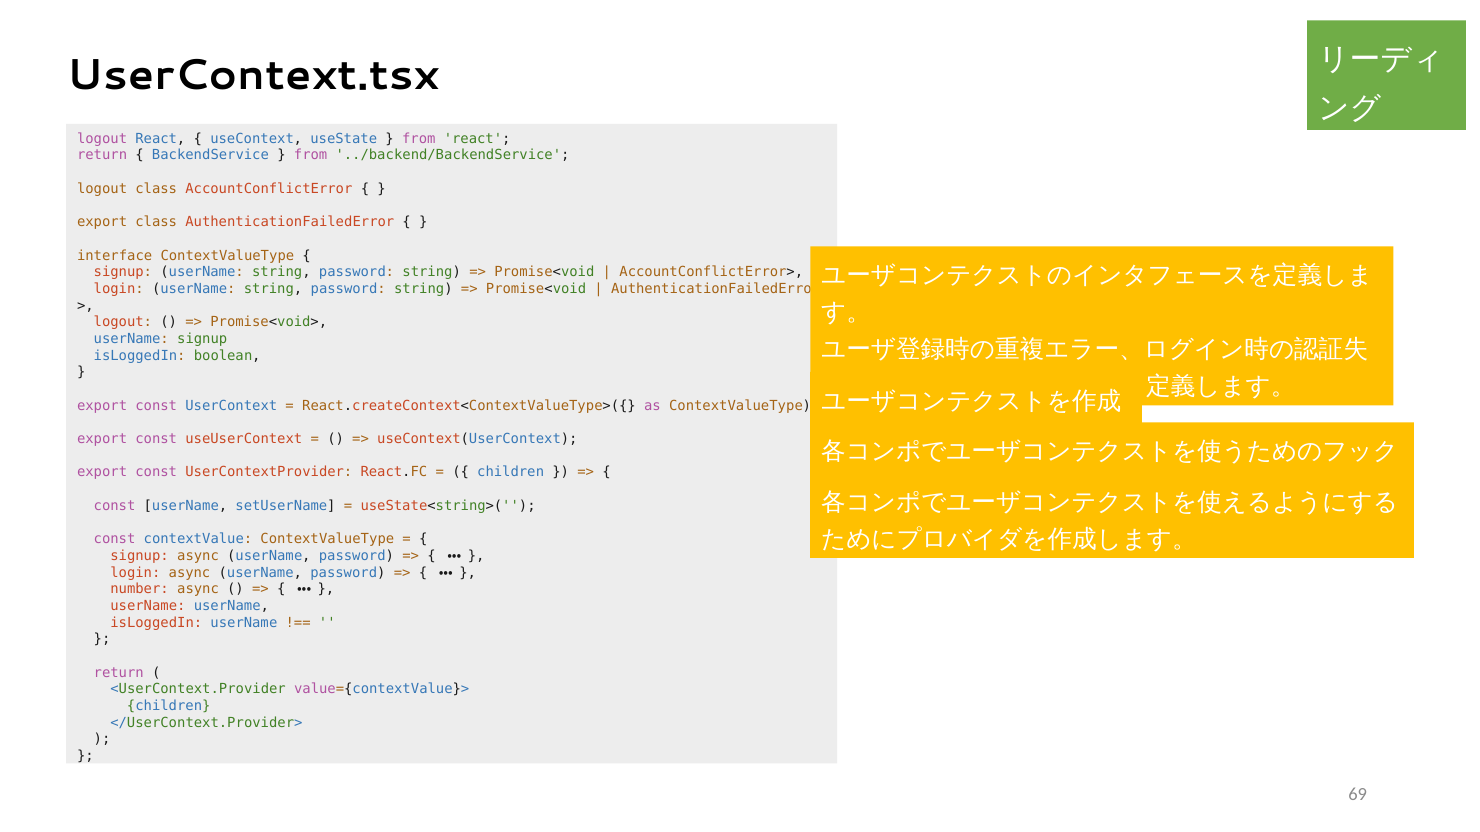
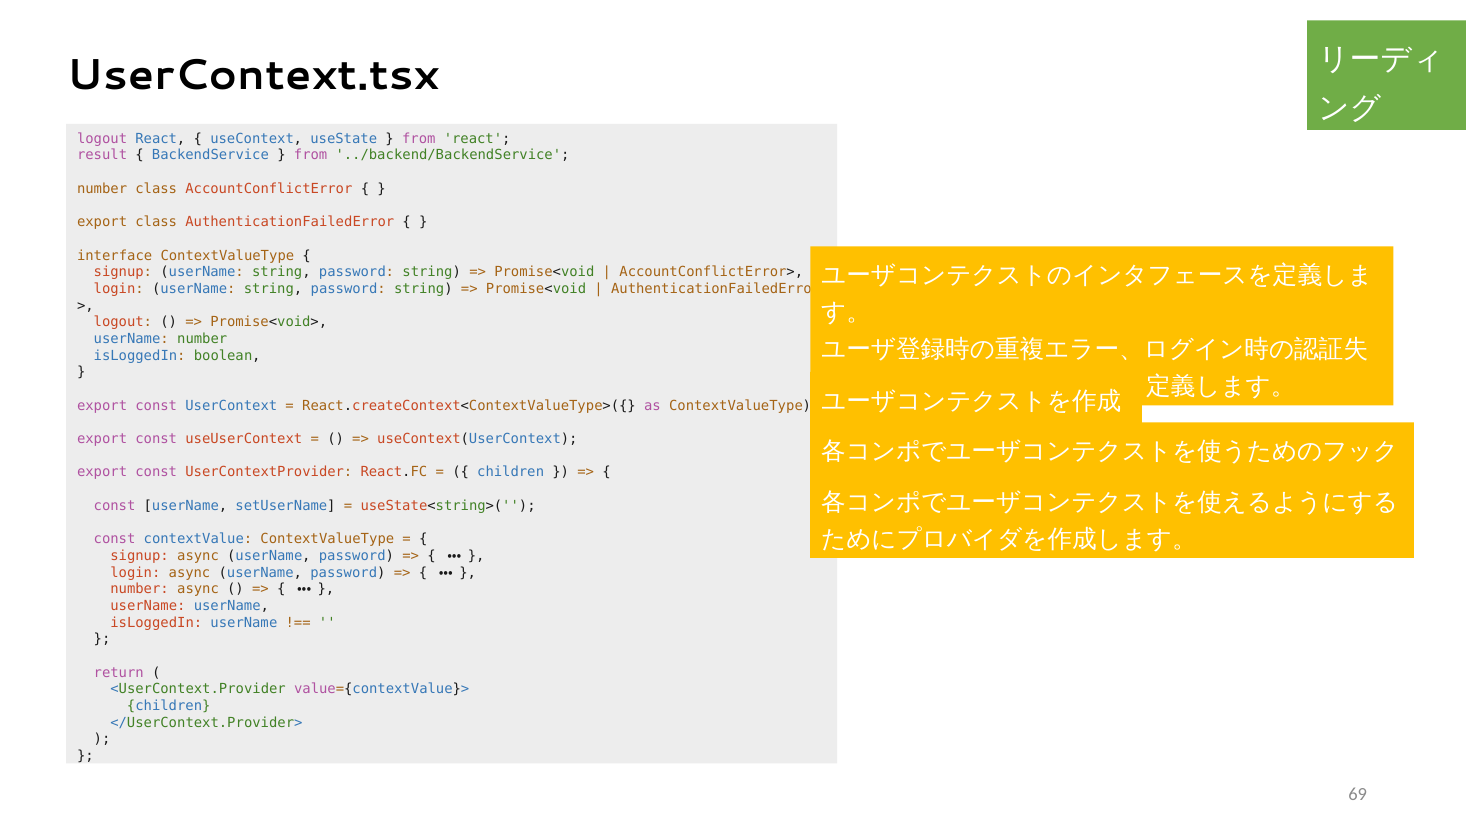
return at (102, 155): return -> result
logout at (102, 189): logout -> number
userName signup: signup -> number
